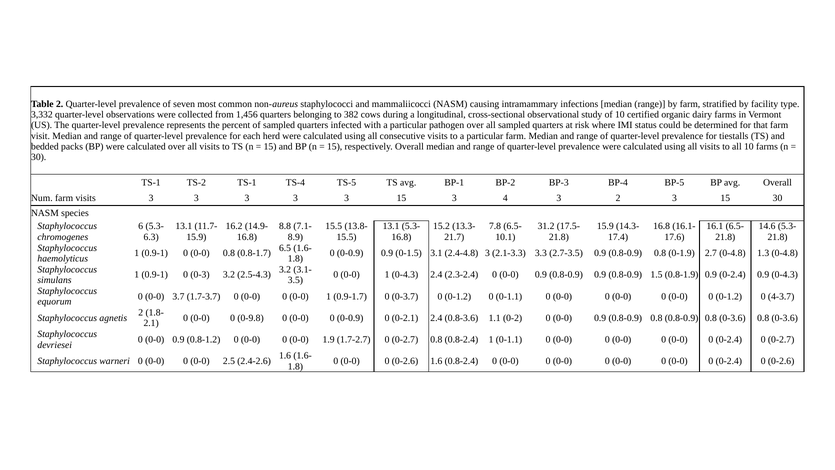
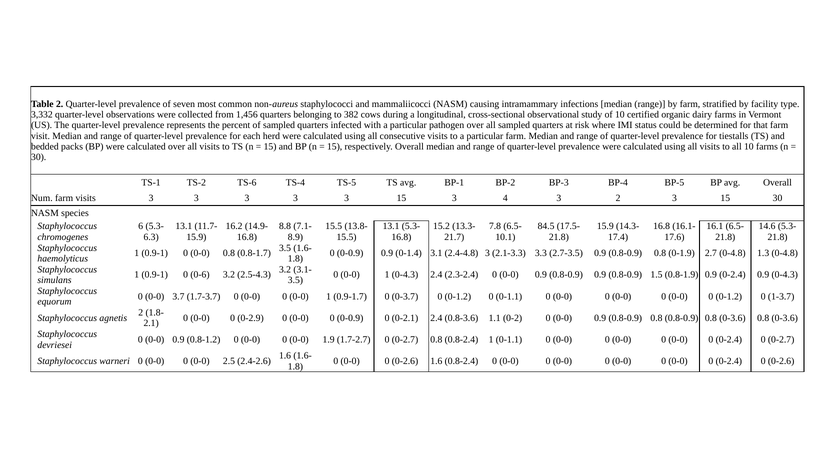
TS-2 TS-1: TS-1 -> TS-6
31.2: 31.2 -> 84.5
6.5 at (285, 248): 6.5 -> 3.5
0-1.5: 0-1.5 -> 0-1.4
0-3: 0-3 -> 0-6
4-3.7: 4-3.7 -> 1-3.7
0-9.8: 0-9.8 -> 0-2.9
